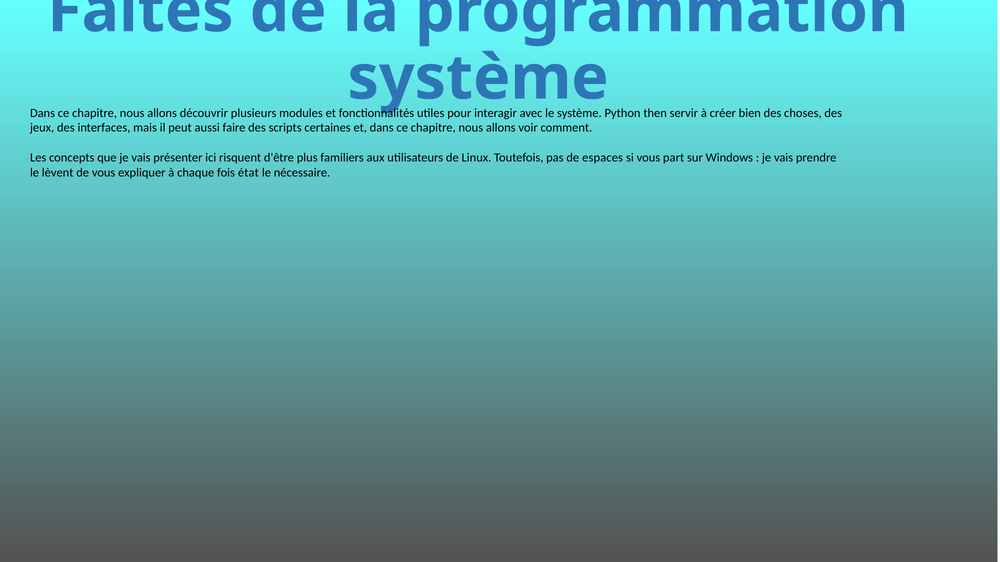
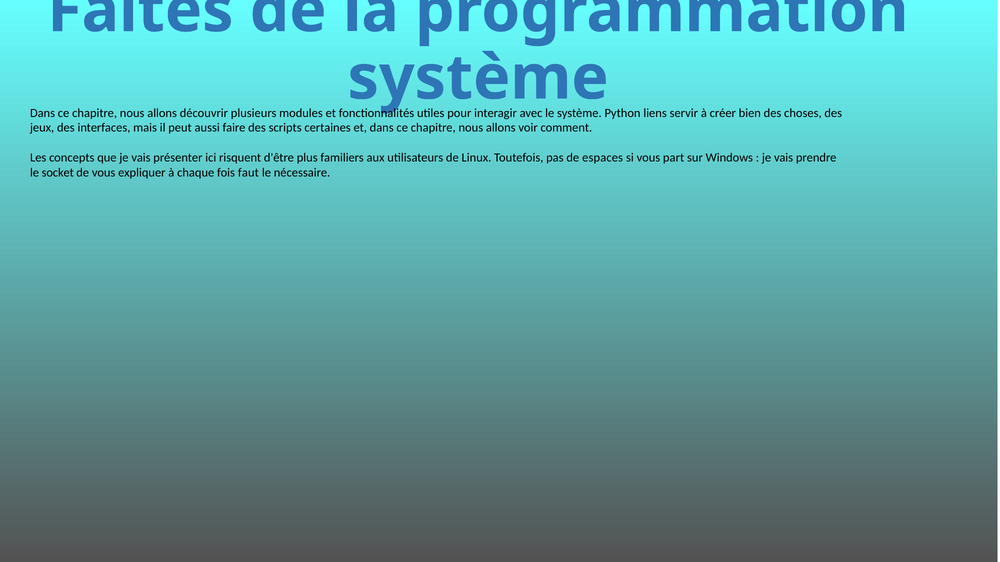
then: then -> liens
lèvent: lèvent -> socket
état: état -> faut
